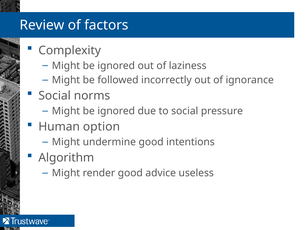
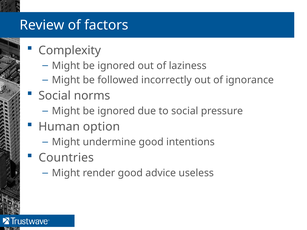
Algorithm: Algorithm -> Countries
